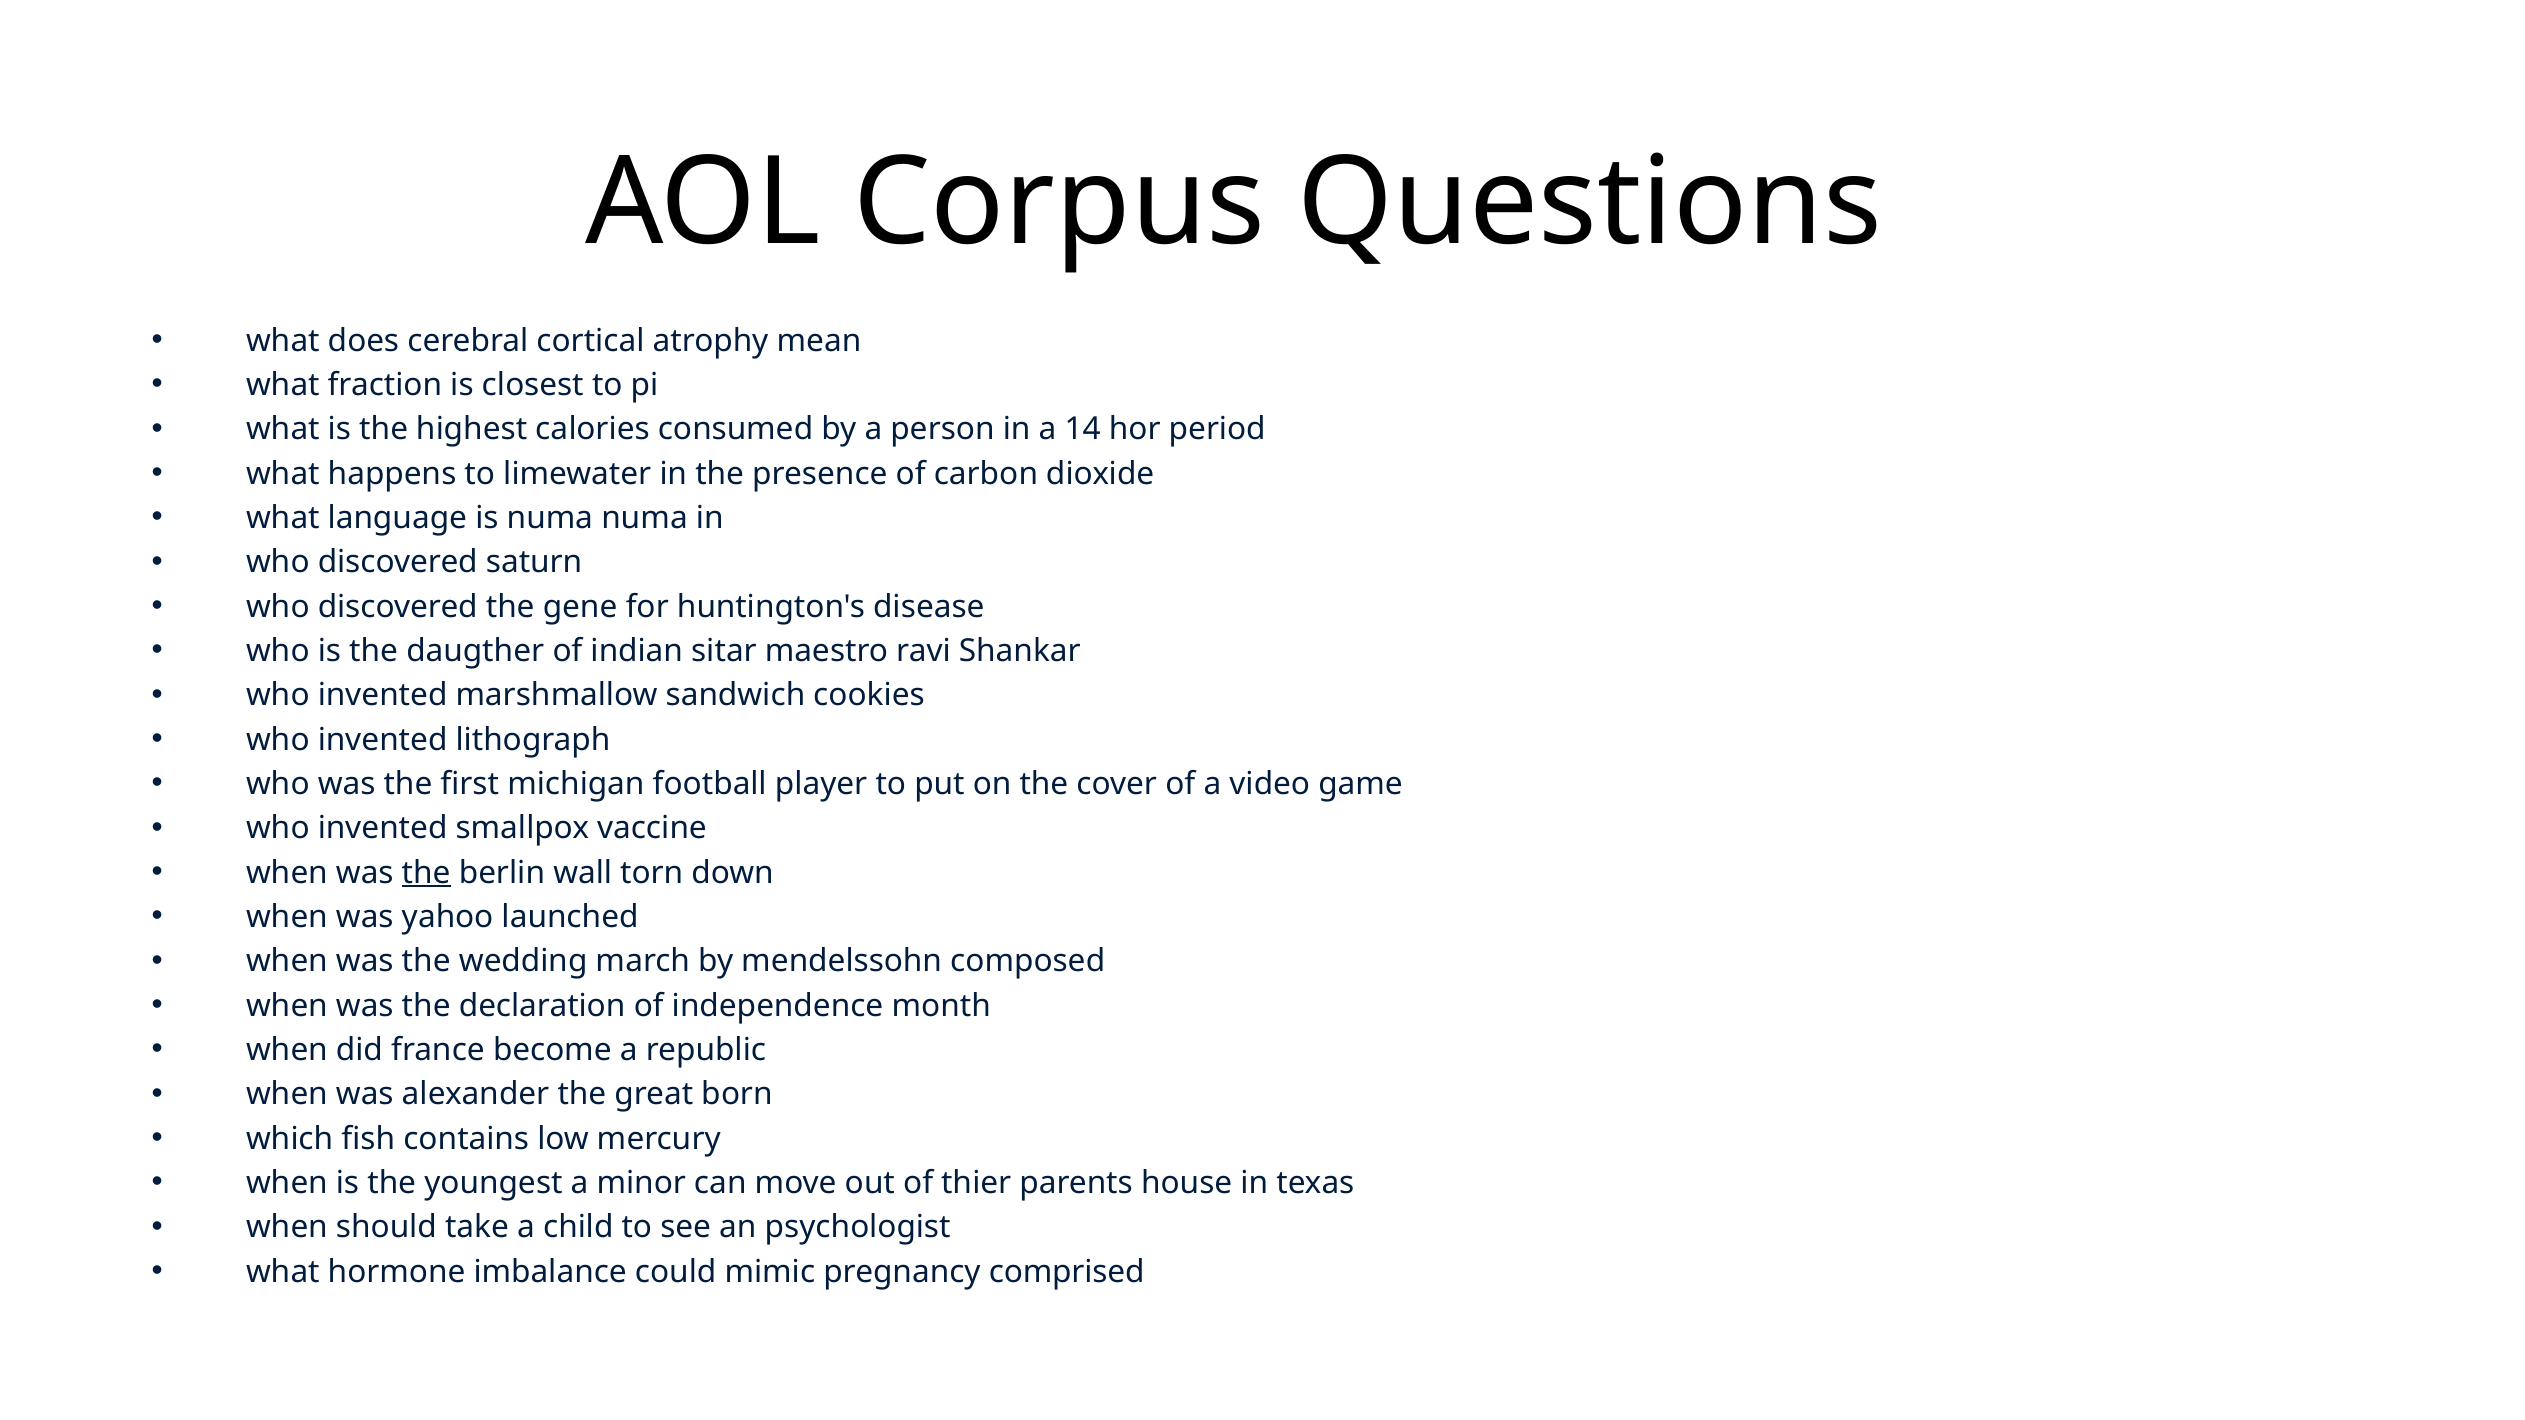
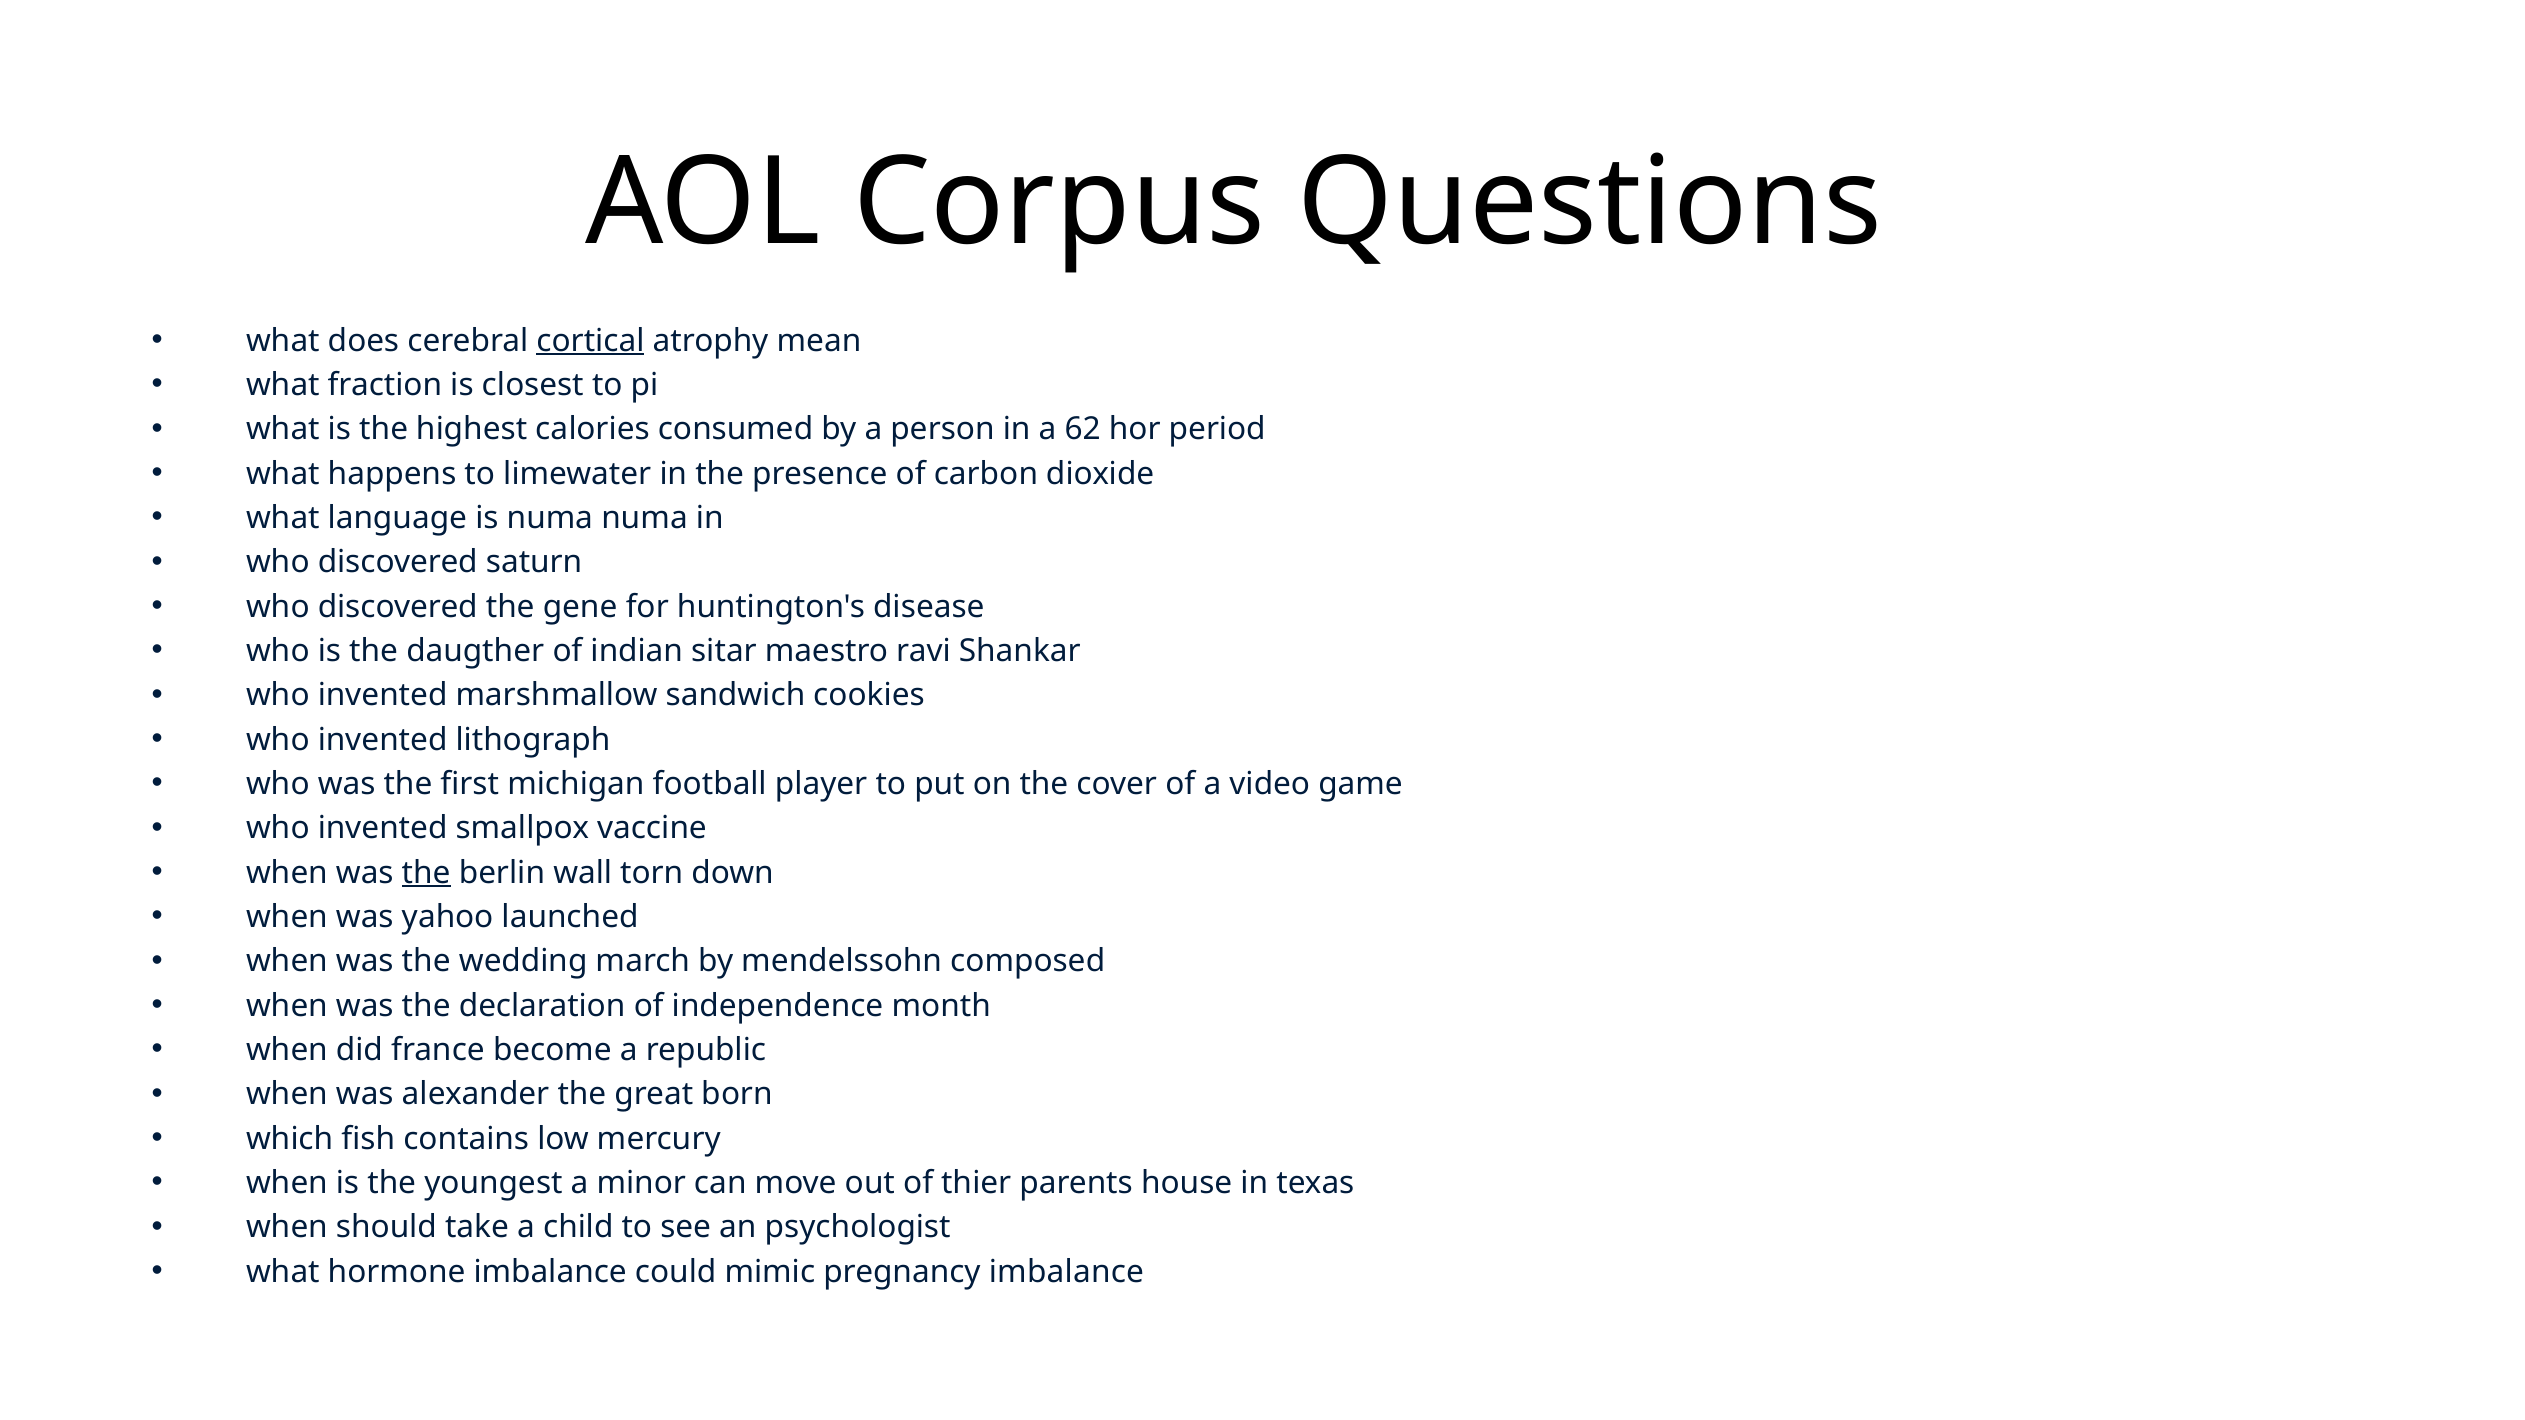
cortical underline: none -> present
14: 14 -> 62
pregnancy comprised: comprised -> imbalance
